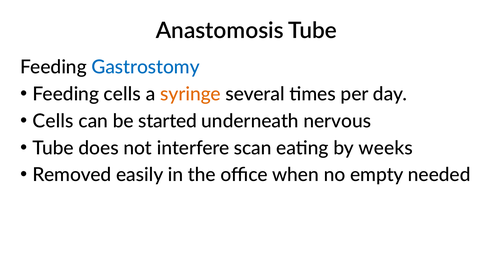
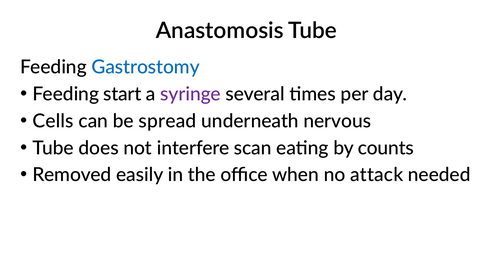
Feeding cells: cells -> start
syringe colour: orange -> purple
started: started -> spread
weeks: weeks -> counts
empty: empty -> attack
